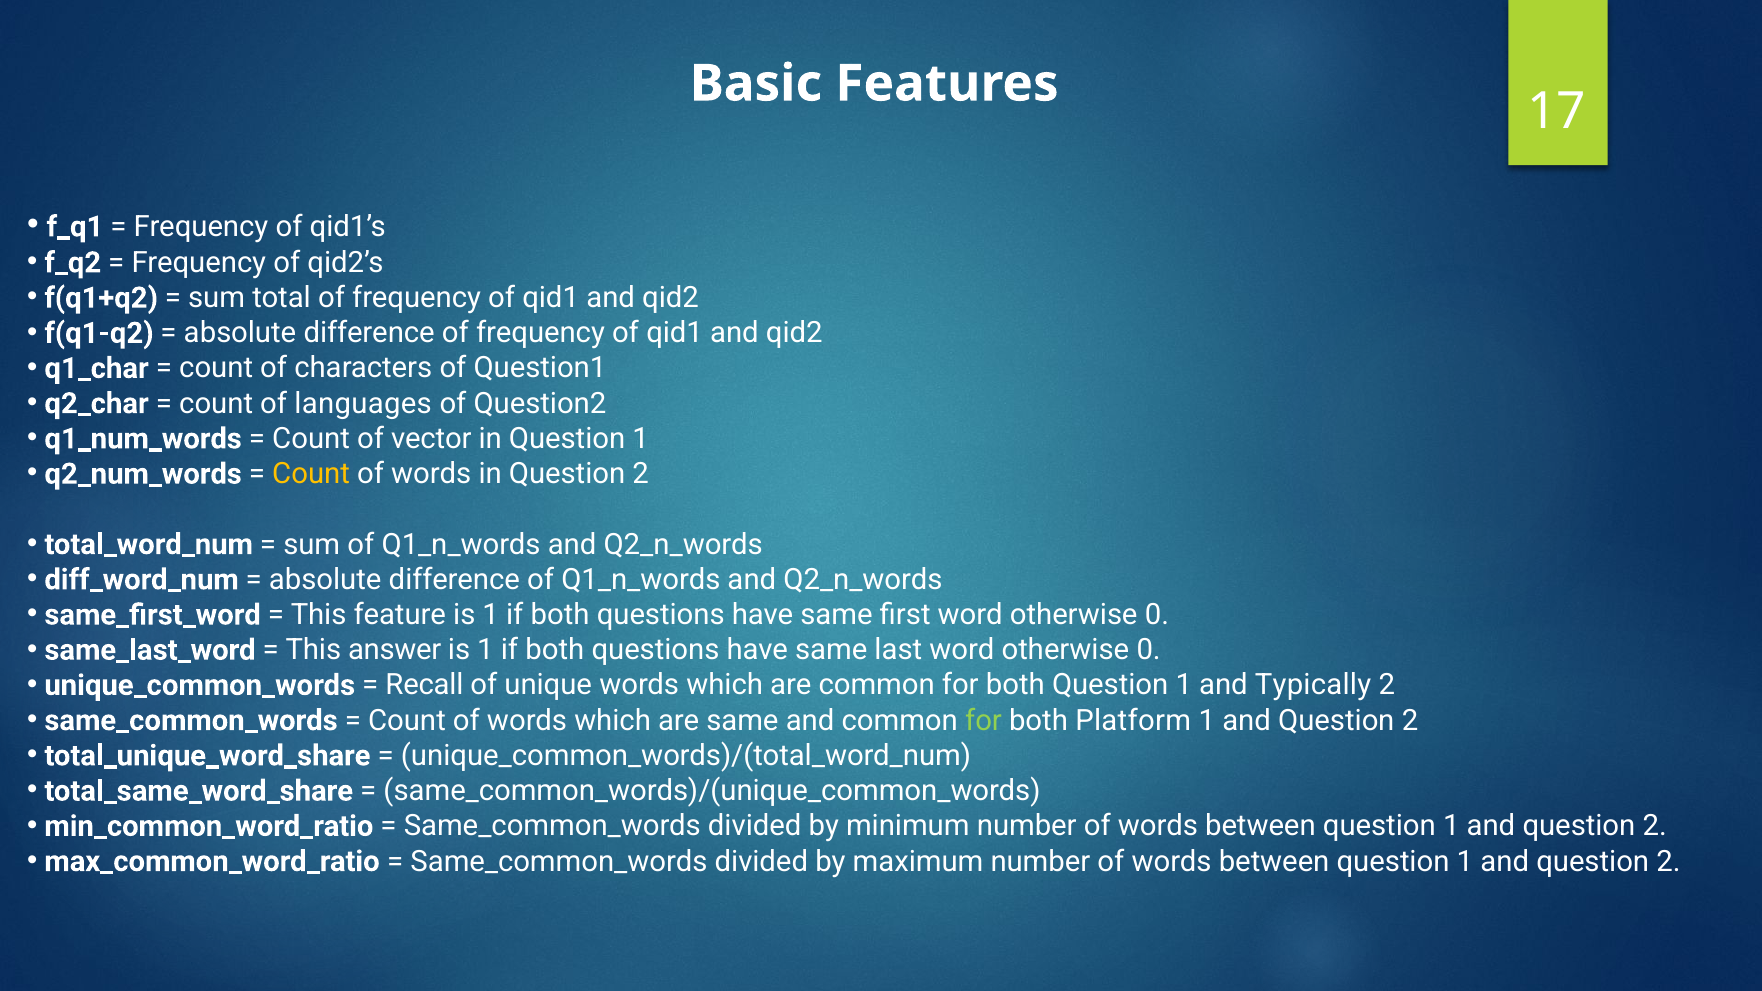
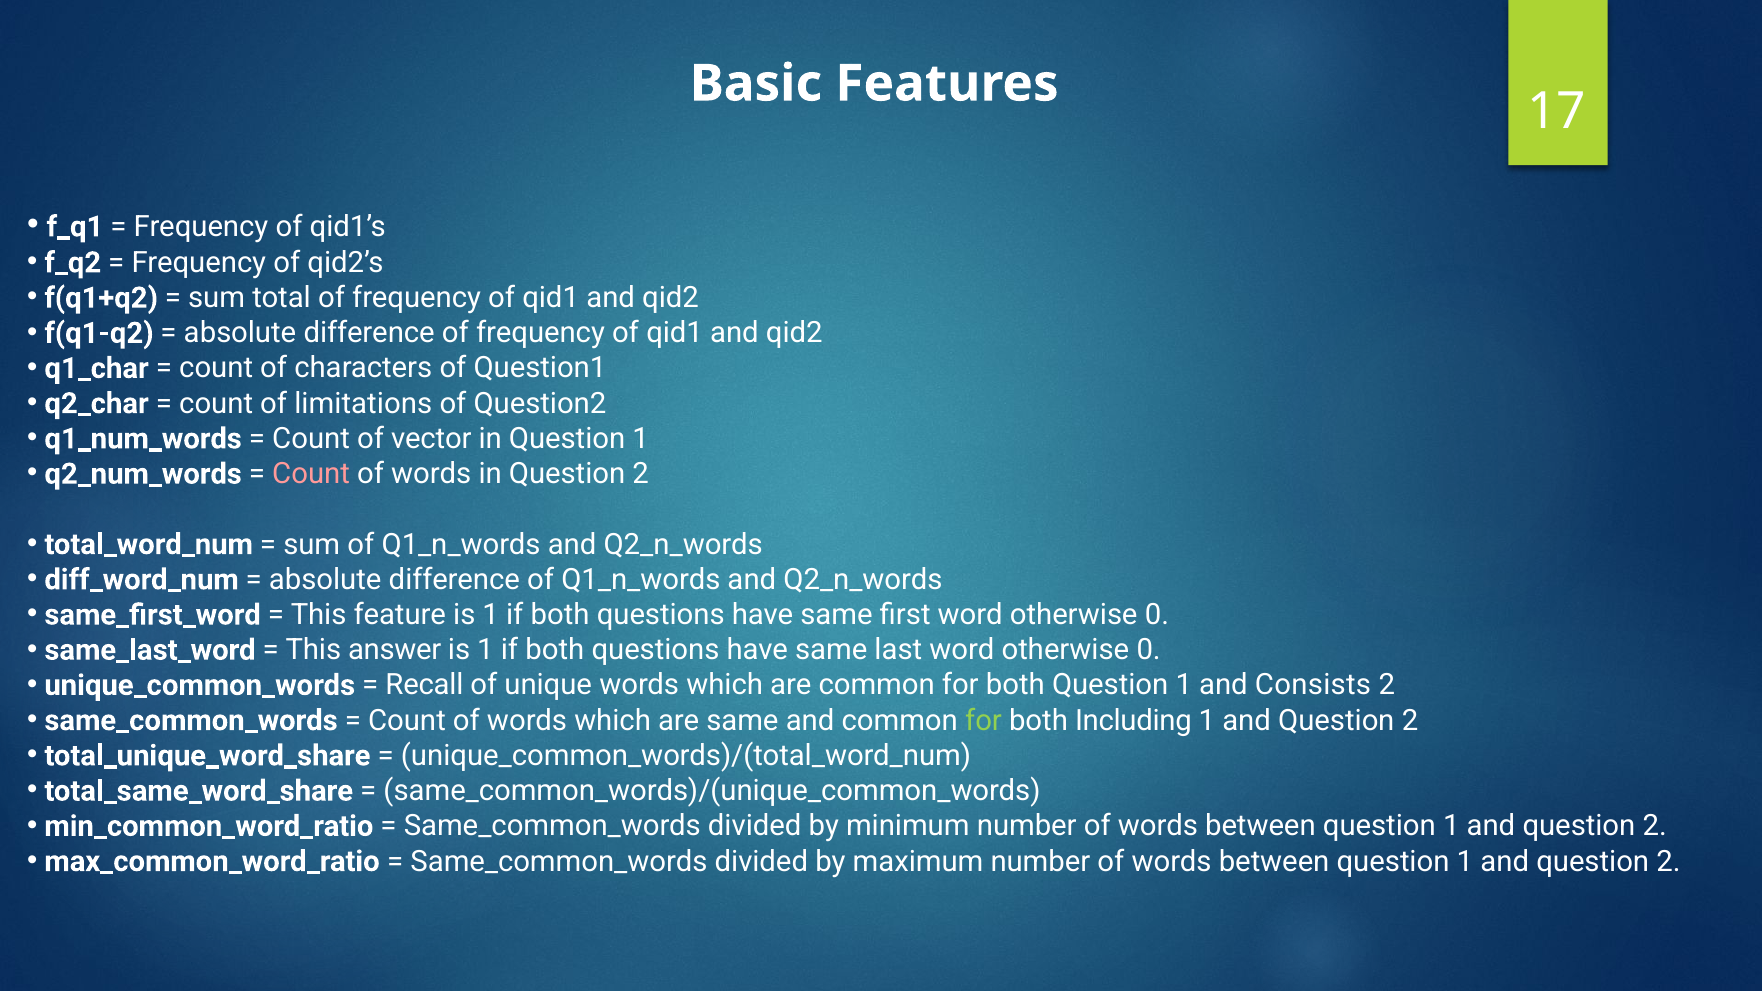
languages: languages -> limitations
Count at (311, 474) colour: yellow -> pink
Typically: Typically -> Consists
Platform: Platform -> Including
